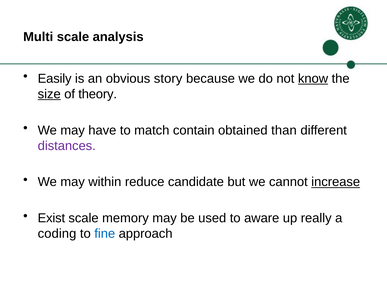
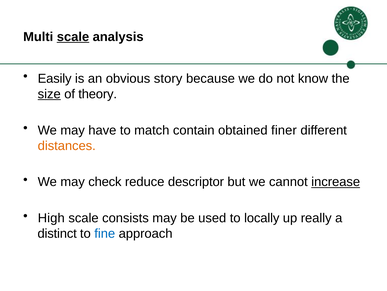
scale at (73, 37) underline: none -> present
know underline: present -> none
than: than -> finer
distances colour: purple -> orange
within: within -> check
candidate: candidate -> descriptor
Exist: Exist -> High
memory: memory -> consists
aware: aware -> locally
coding: coding -> distinct
